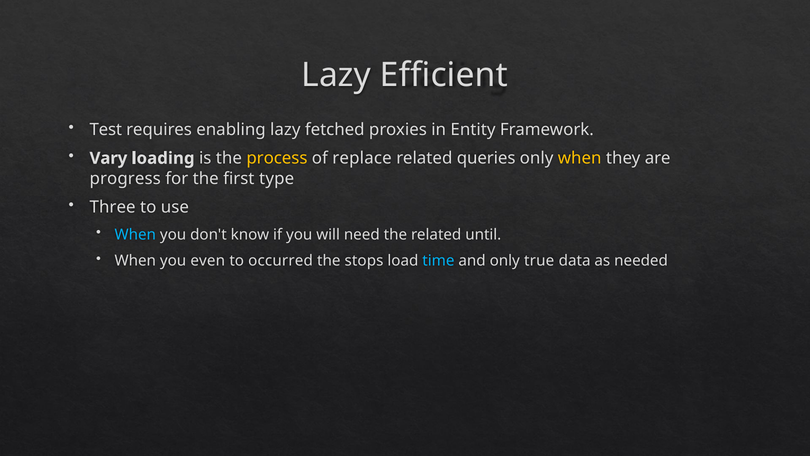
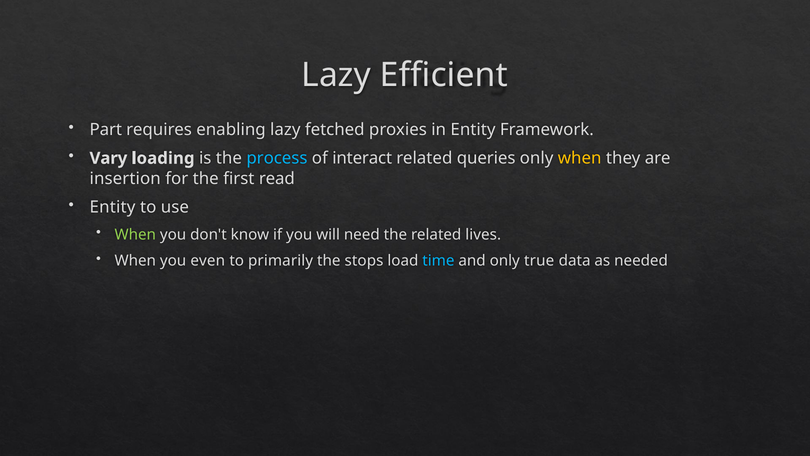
Test: Test -> Part
process colour: yellow -> light blue
replace: replace -> interact
progress: progress -> insertion
type: type -> read
Three at (113, 207): Three -> Entity
When at (135, 234) colour: light blue -> light green
until: until -> lives
occurred: occurred -> primarily
